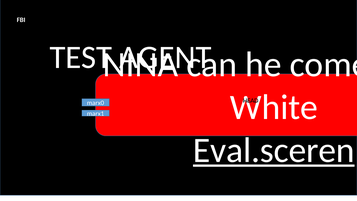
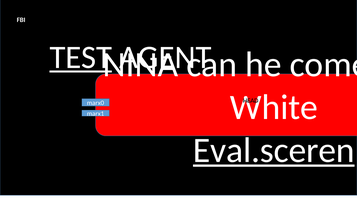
TEST underline: none -> present
